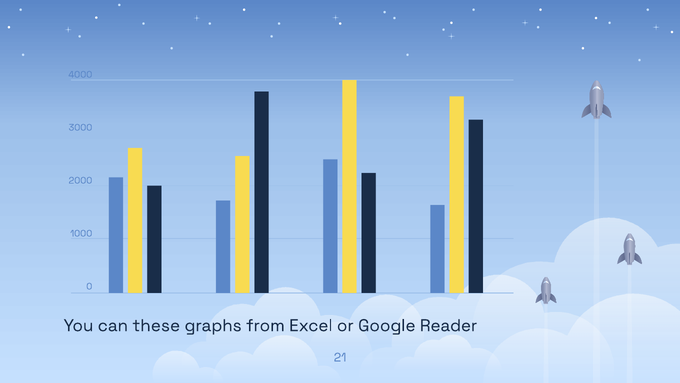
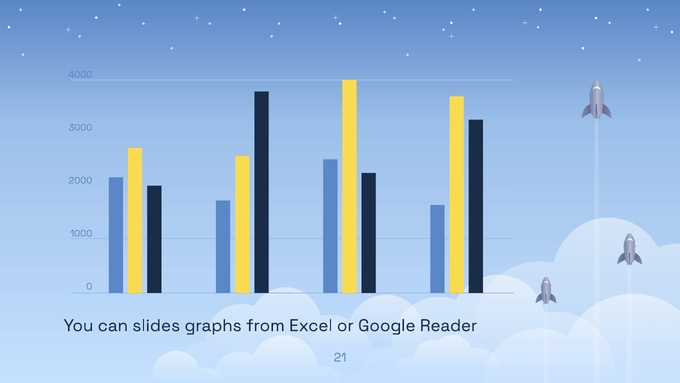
these: these -> slides
